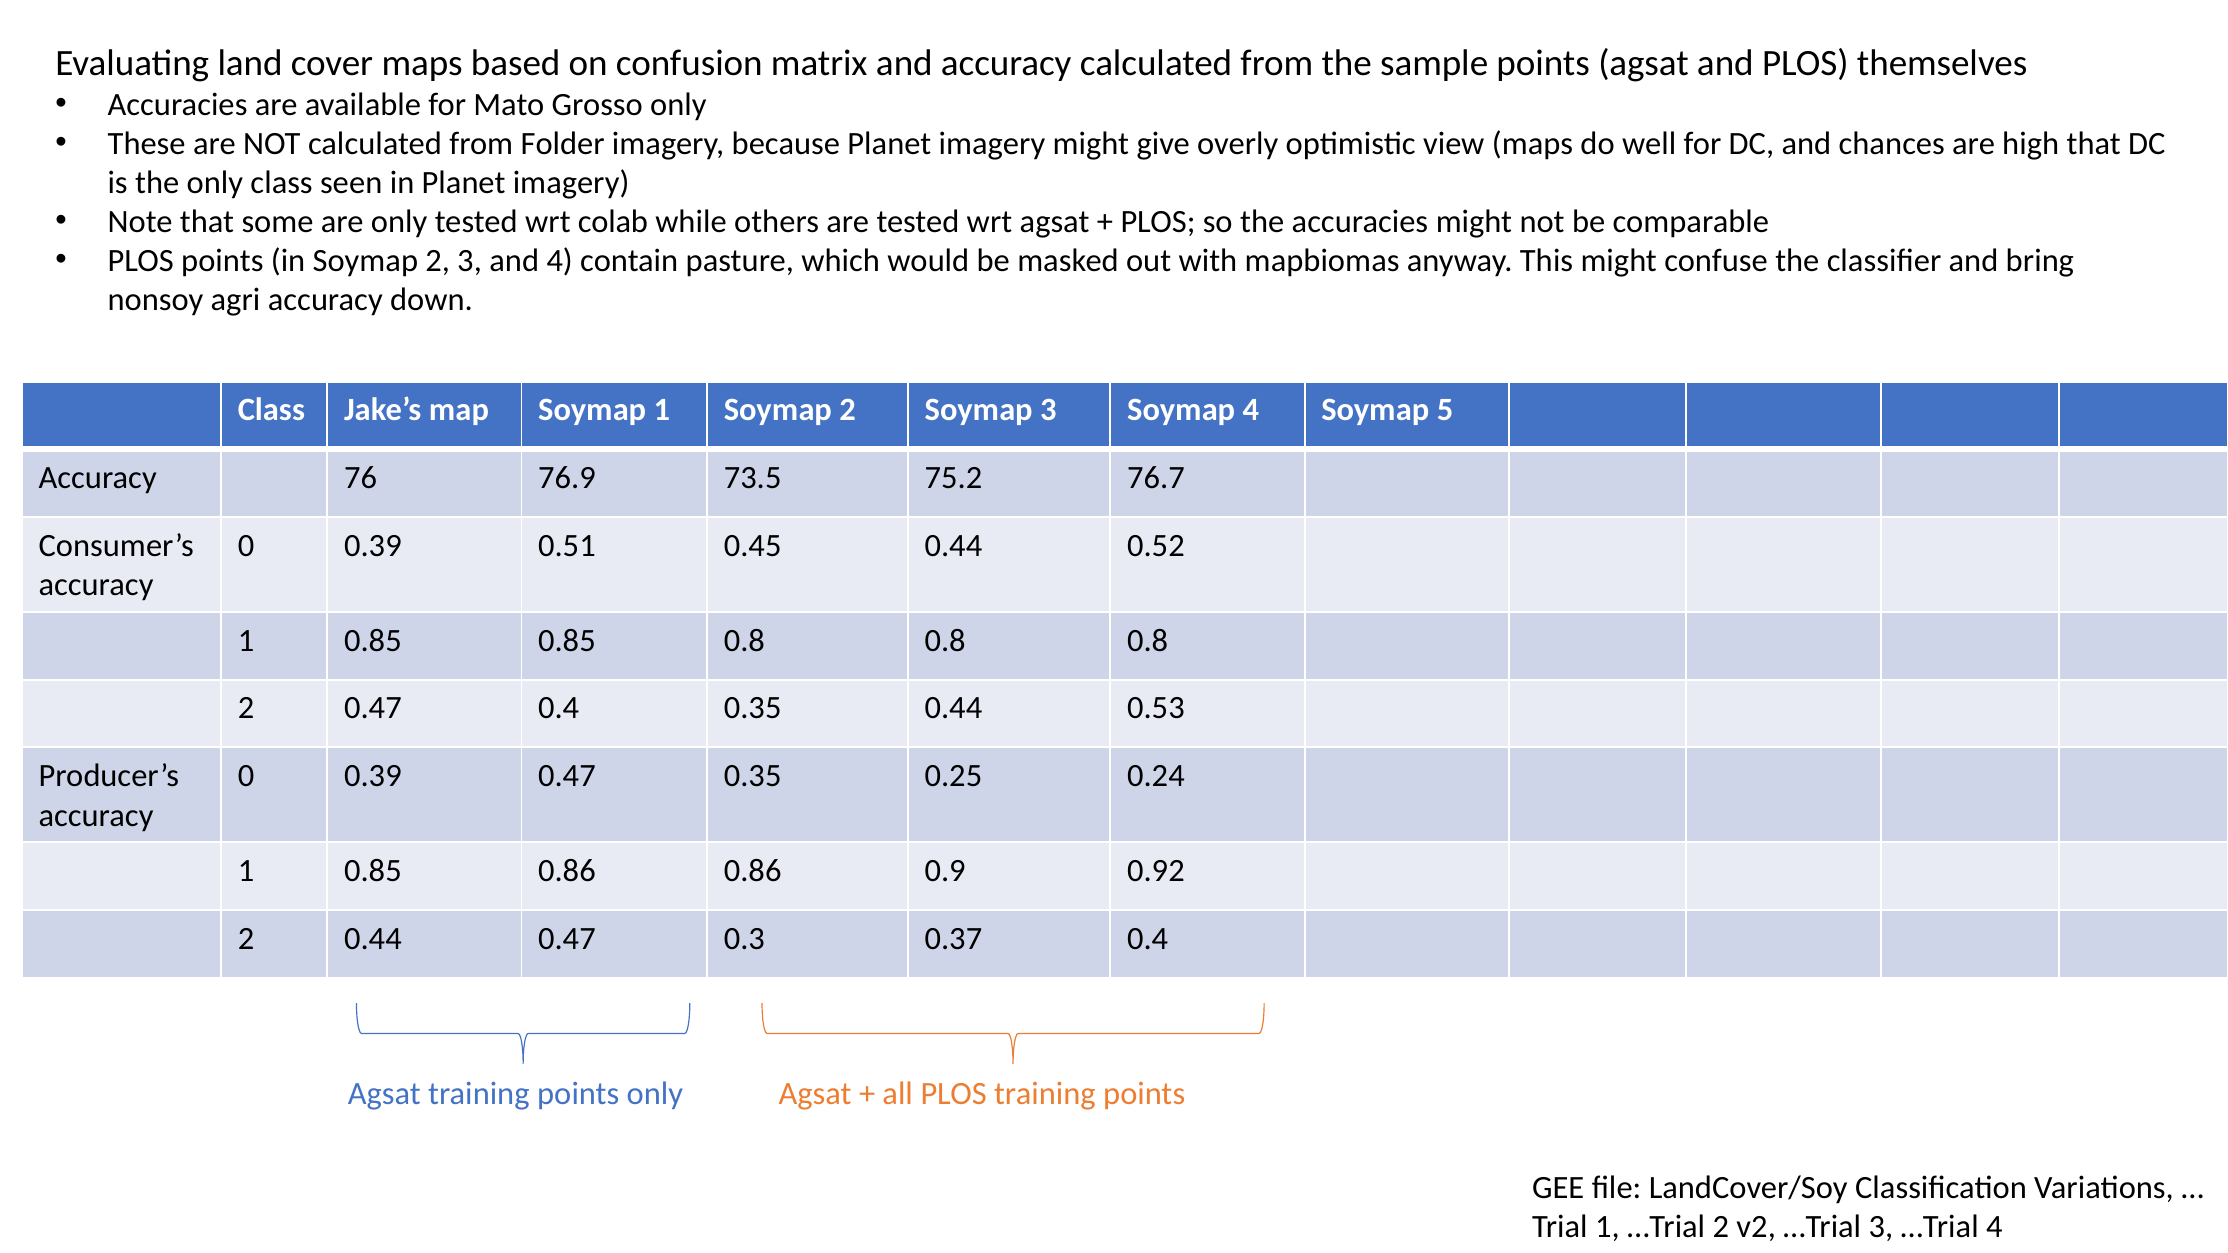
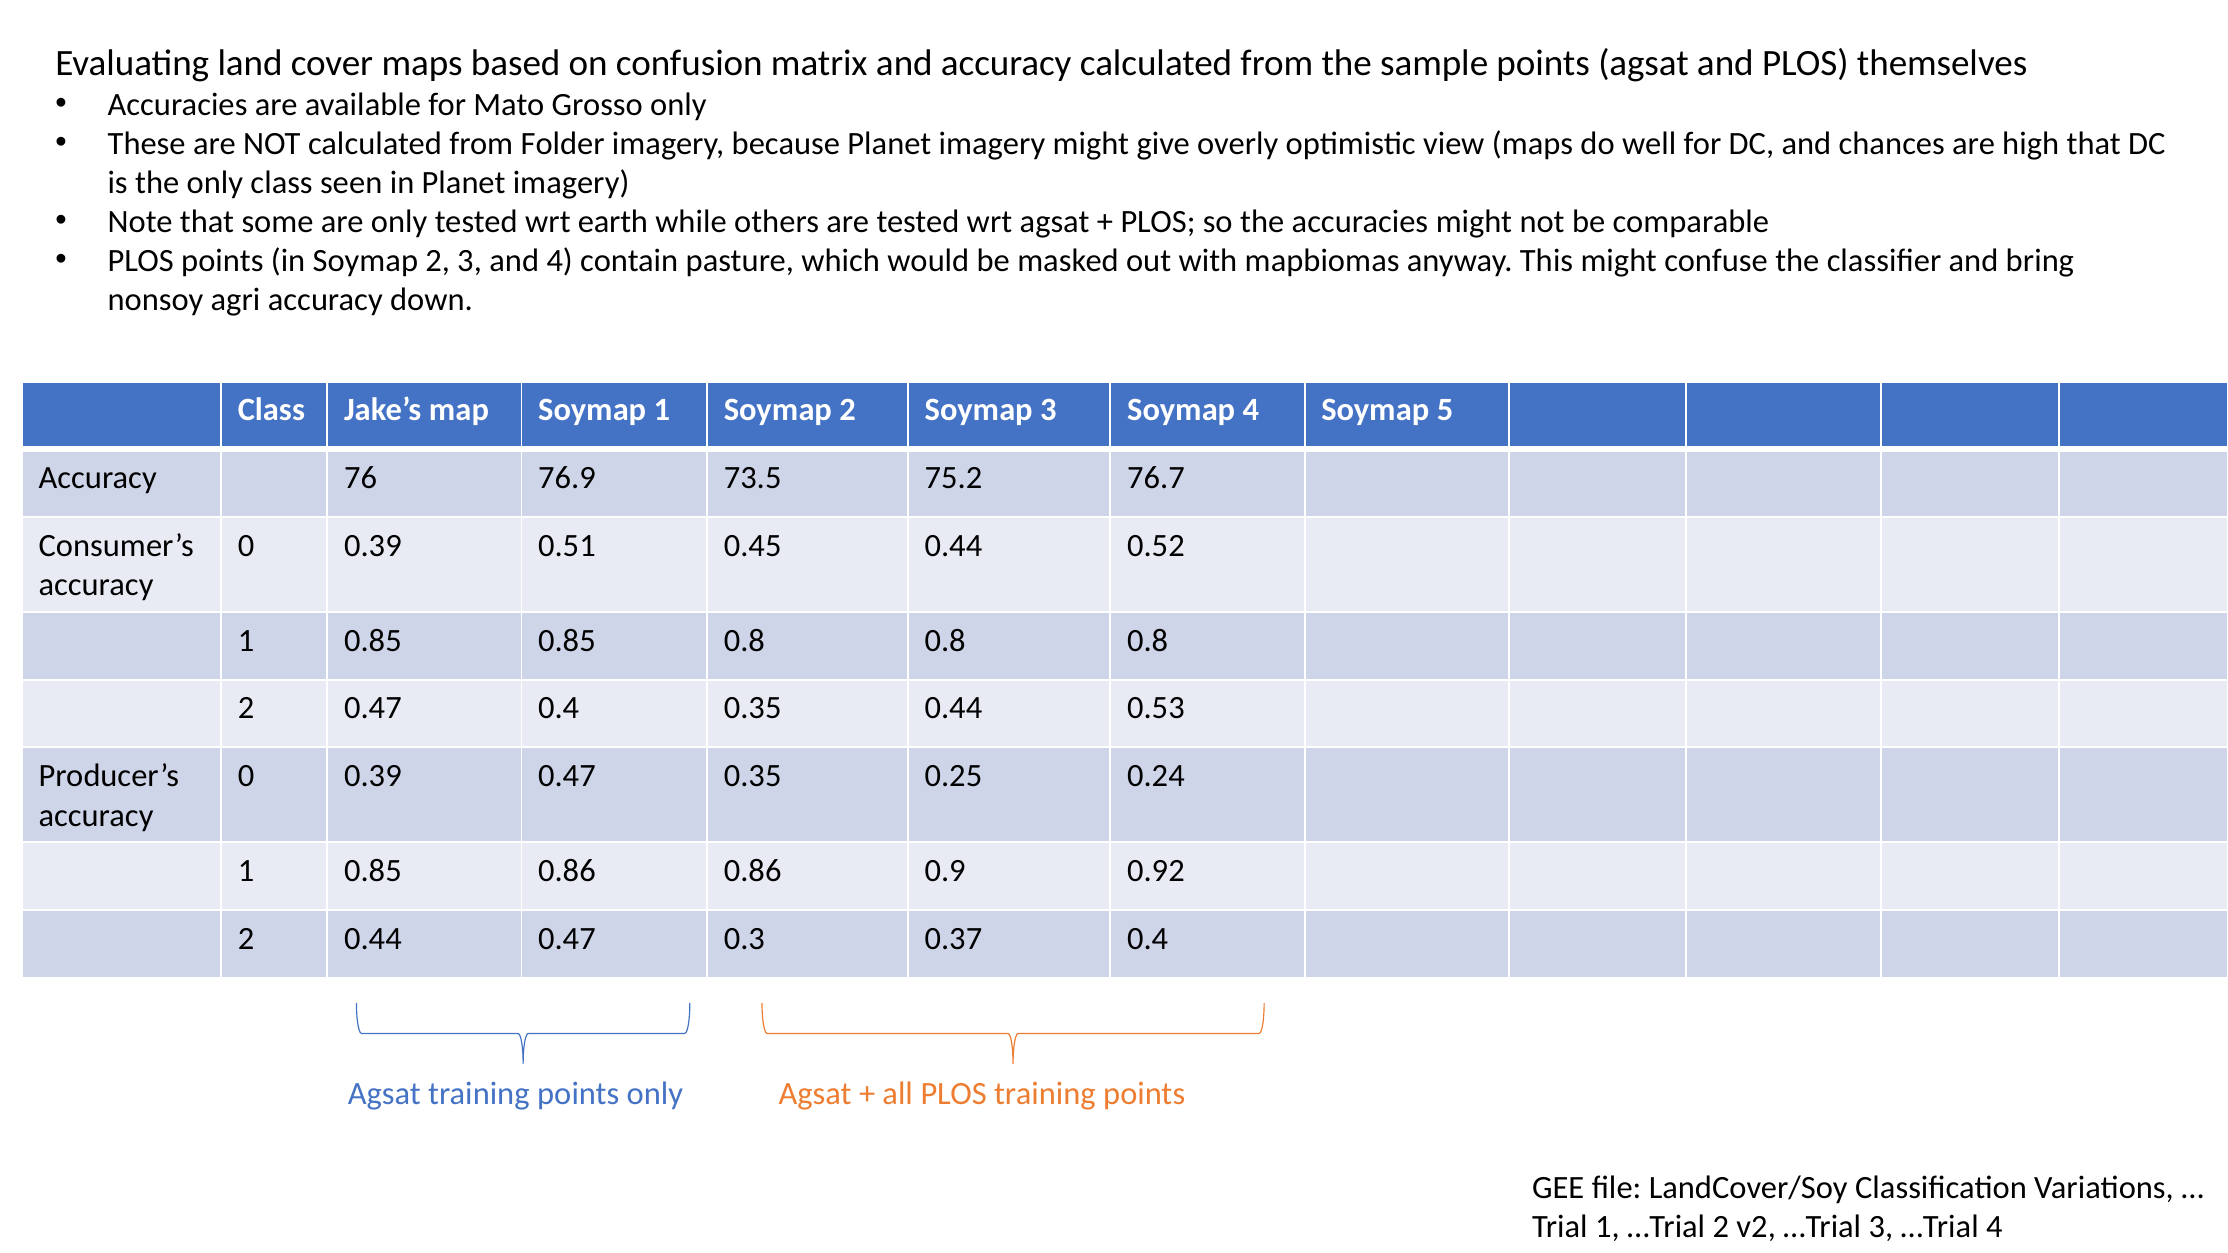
colab: colab -> earth
